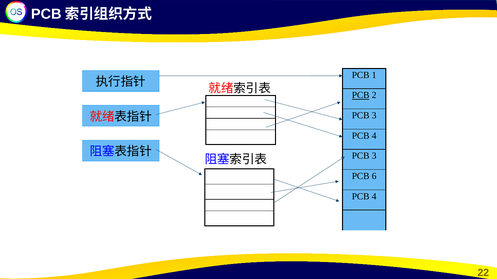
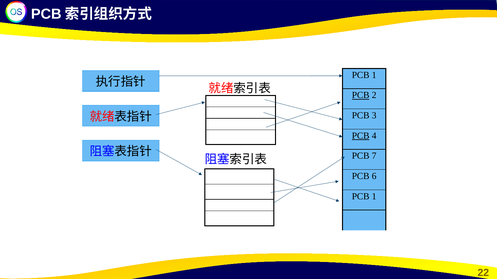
PCB at (361, 136) underline: none -> present
3 at (374, 156): 3 -> 7
4 at (374, 197): 4 -> 1
